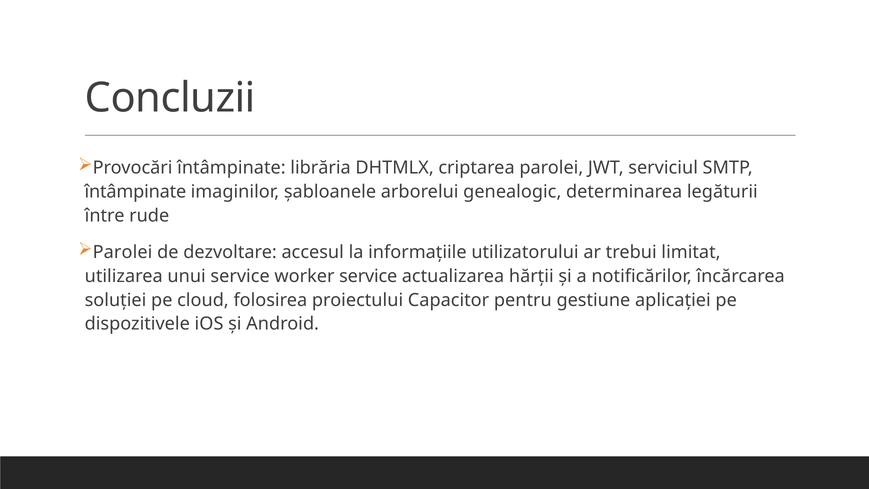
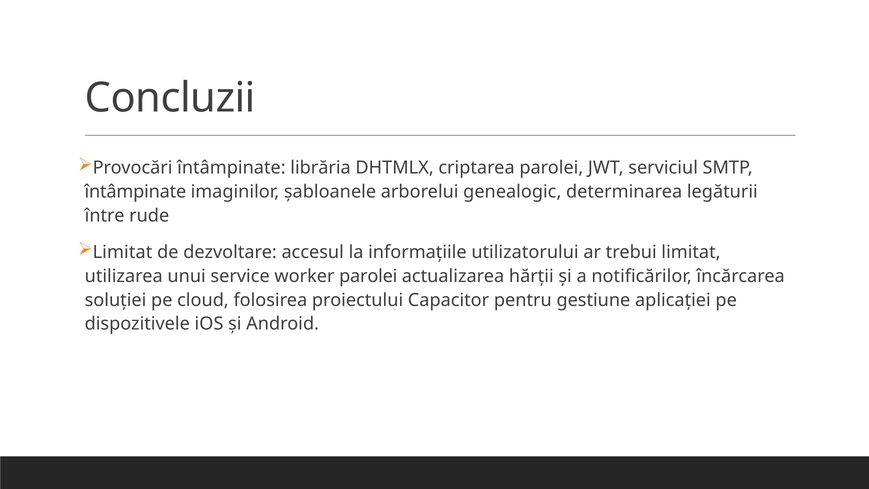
Parolei at (123, 252): Parolei -> Limitat
worker service: service -> parolei
